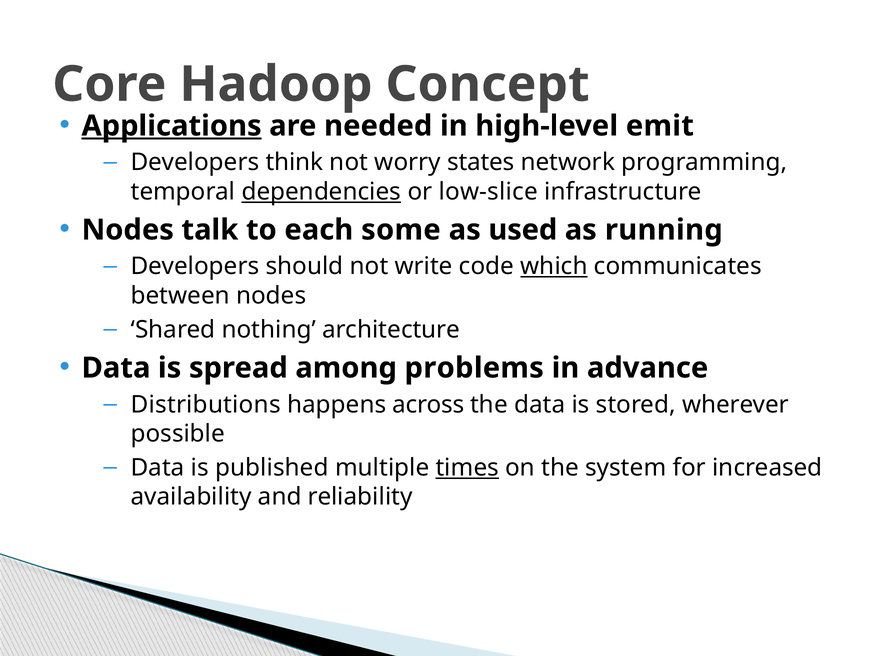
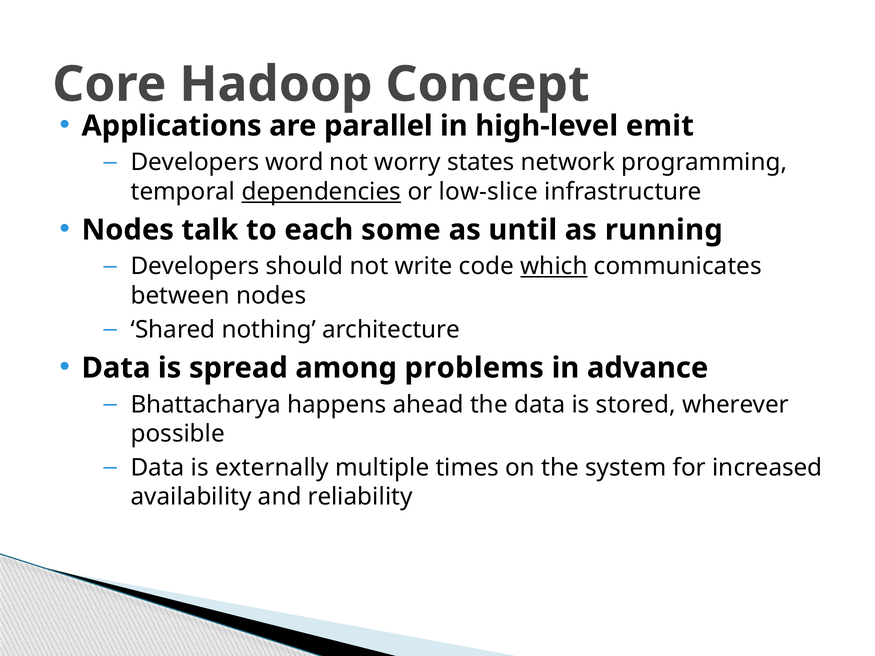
Applications underline: present -> none
needed: needed -> parallel
think: think -> word
used: used -> until
Distributions: Distributions -> Bhattacharya
across: across -> ahead
published: published -> externally
times underline: present -> none
